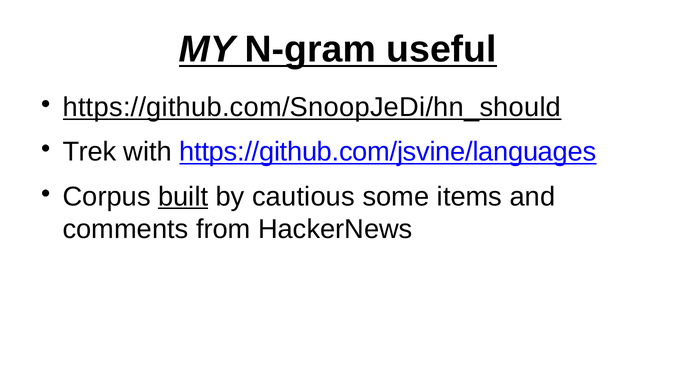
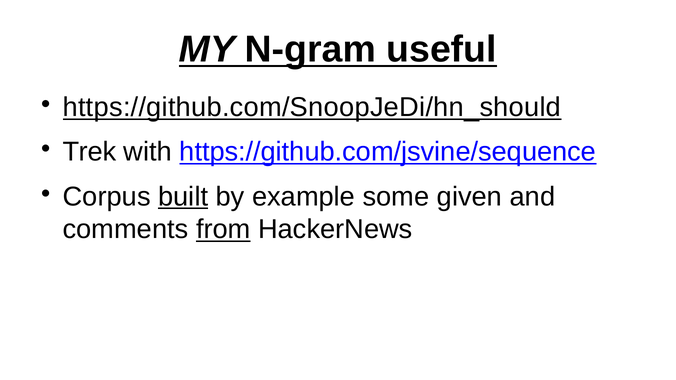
https://github.com/jsvine/languages: https://github.com/jsvine/languages -> https://github.com/jsvine/sequence
cautious: cautious -> example
items: items -> given
from underline: none -> present
